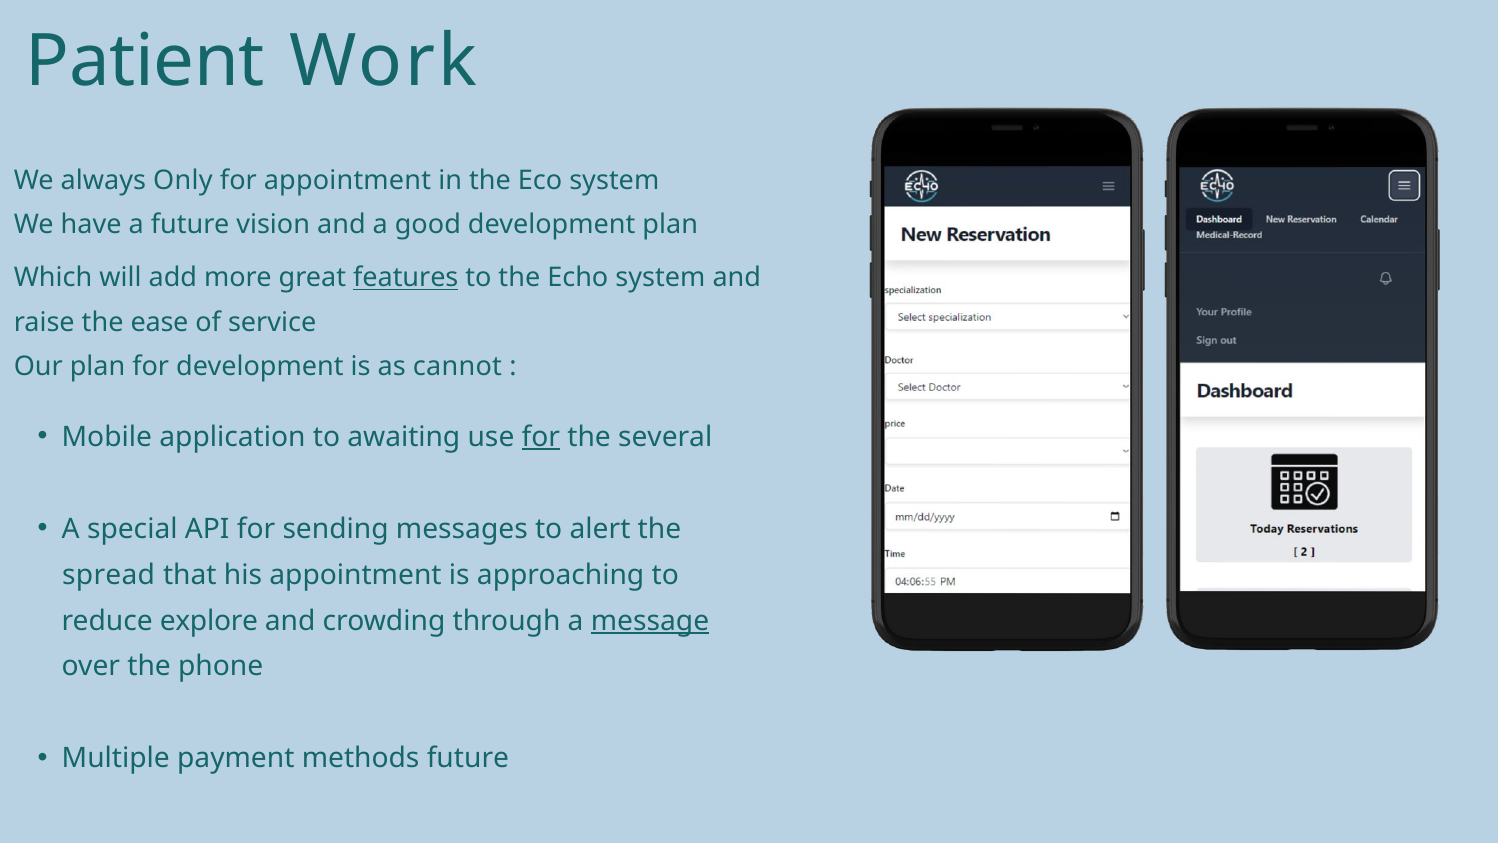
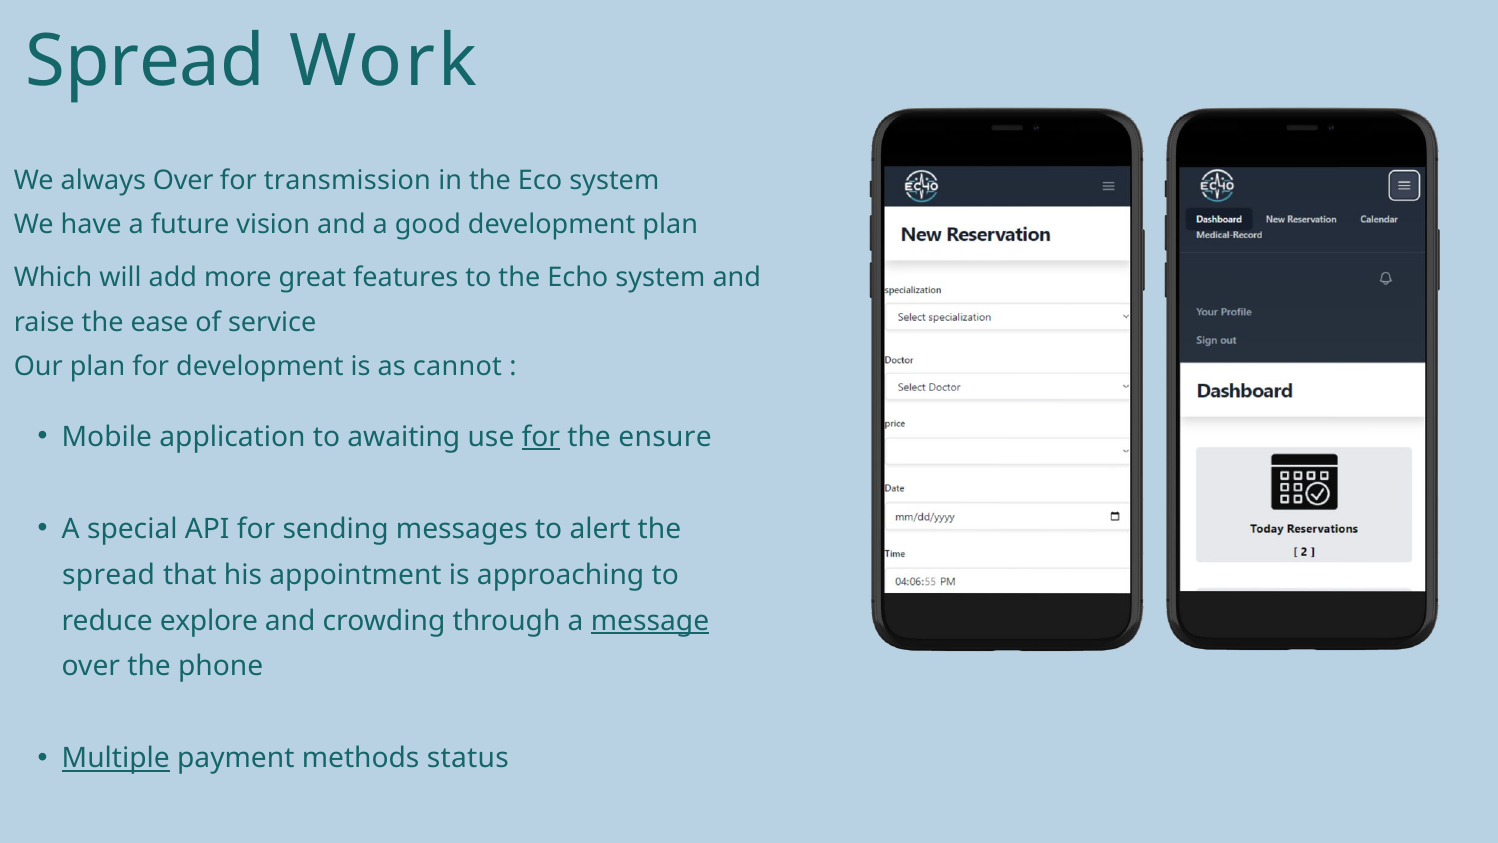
Patient at (145, 61): Patient -> Spread
always Only: Only -> Over
for appointment: appointment -> transmission
features underline: present -> none
several: several -> ensure
Multiple underline: none -> present
methods future: future -> status
